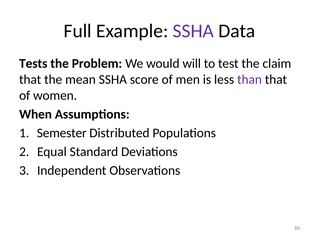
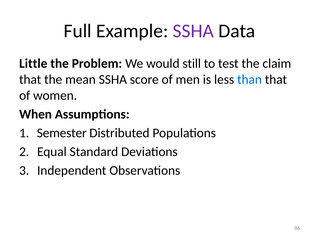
Tests: Tests -> Little
will: will -> still
than colour: purple -> blue
